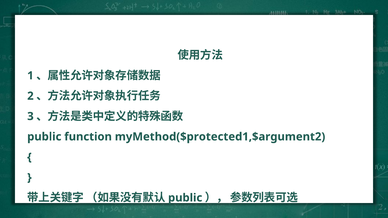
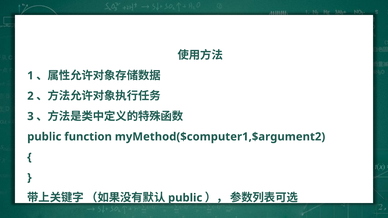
myMethod($protected1,$argument2: myMethod($protected1,$argument2 -> myMethod($computer1,$argument2
